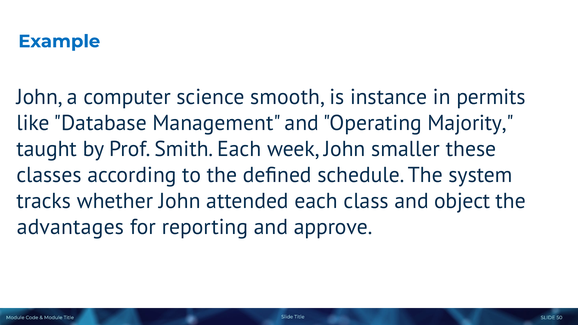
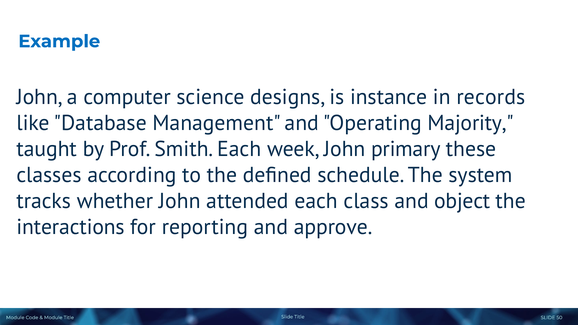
smooth: smooth -> designs
permits: permits -> records
smaller: smaller -> primary
advantages: advantages -> interactions
